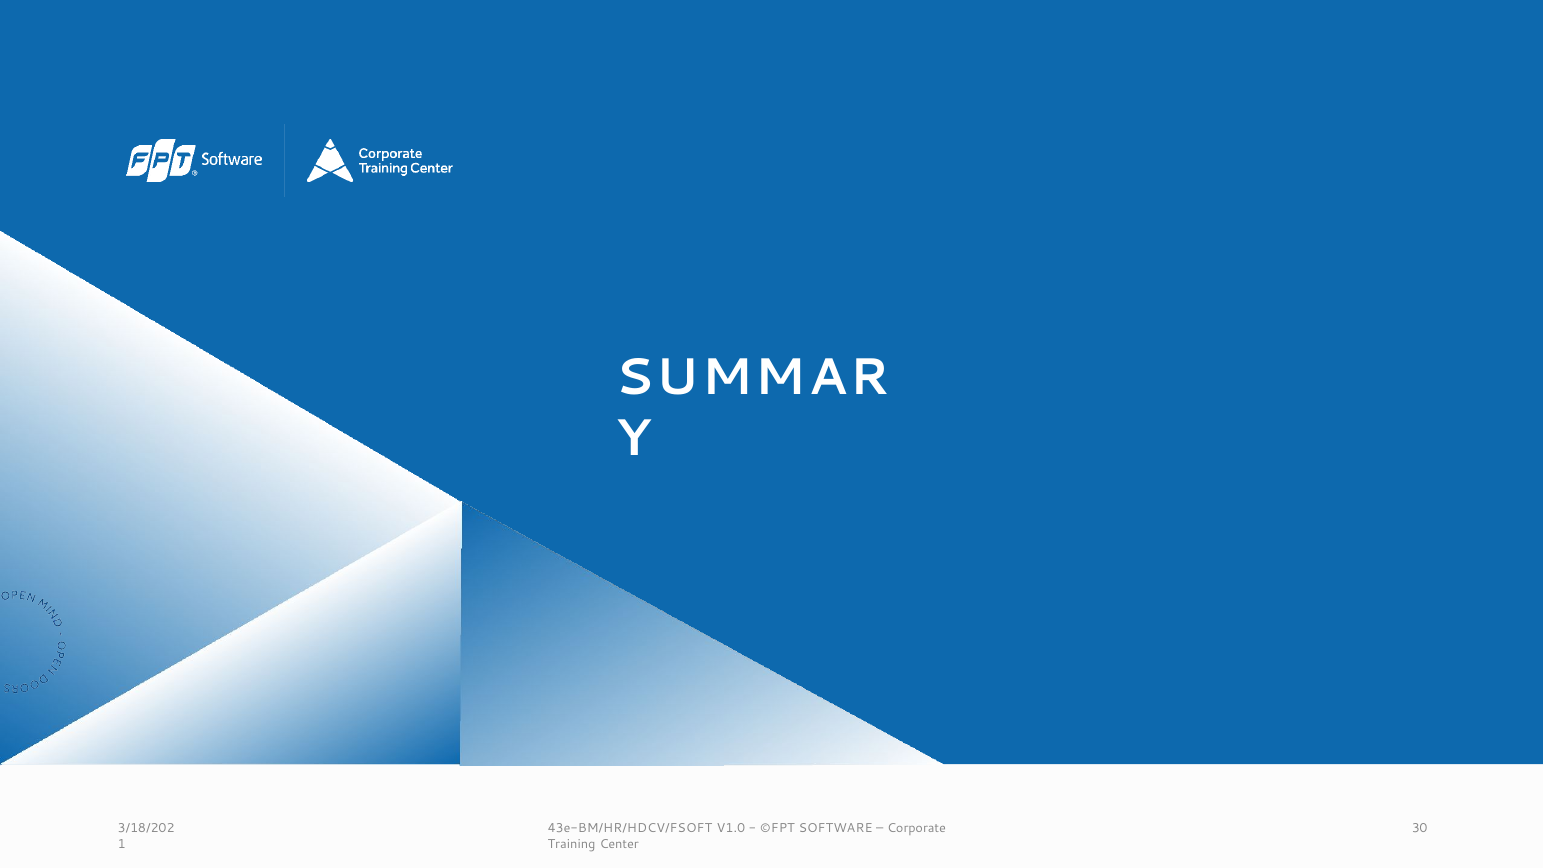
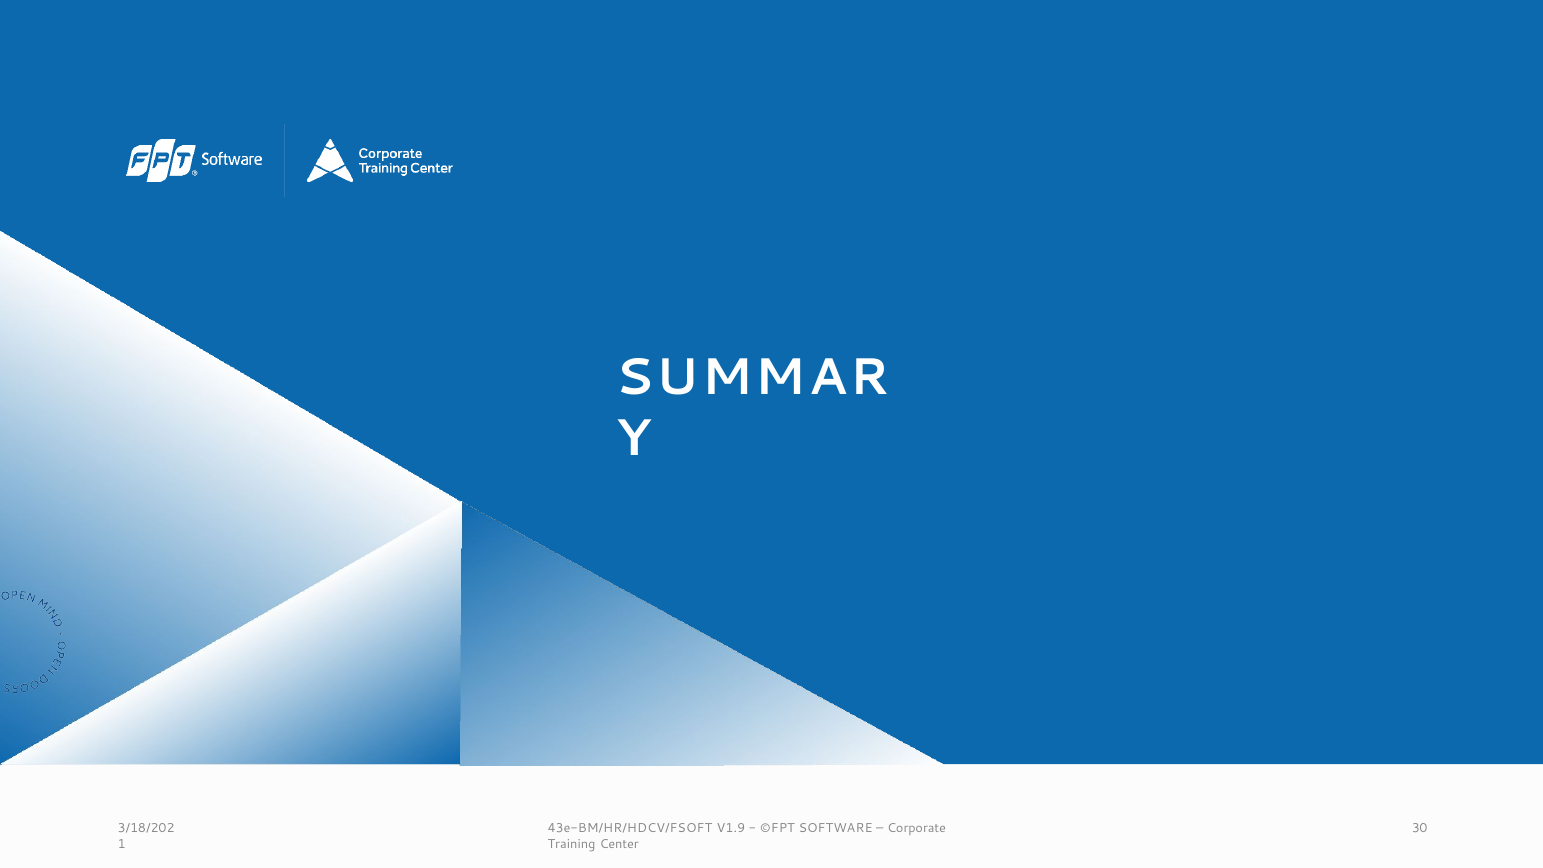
V1.0: V1.0 -> V1.9
